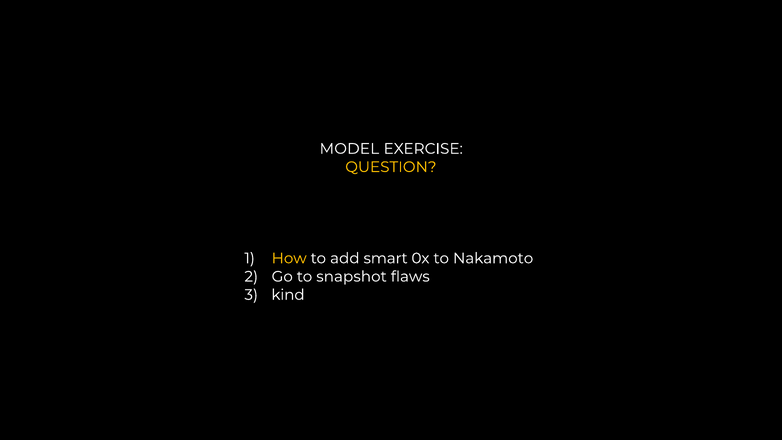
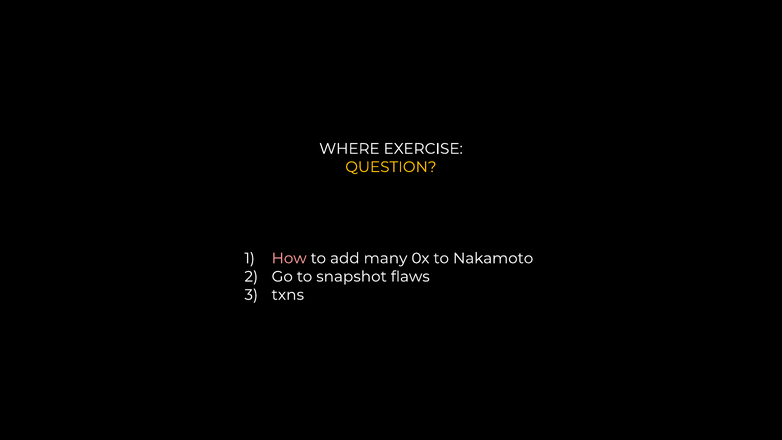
MODEL: MODEL -> WHERE
How colour: yellow -> pink
smart: smart -> many
kind: kind -> txns
